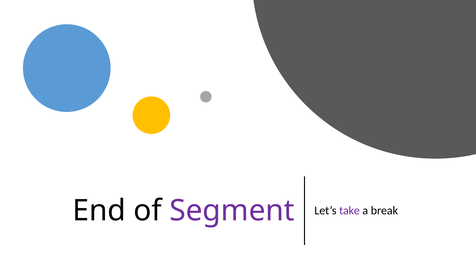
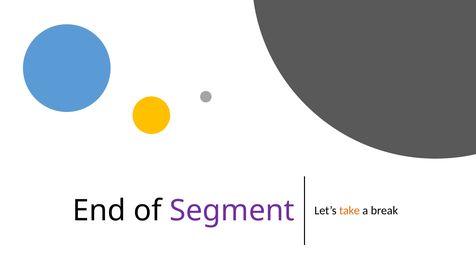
take colour: purple -> orange
